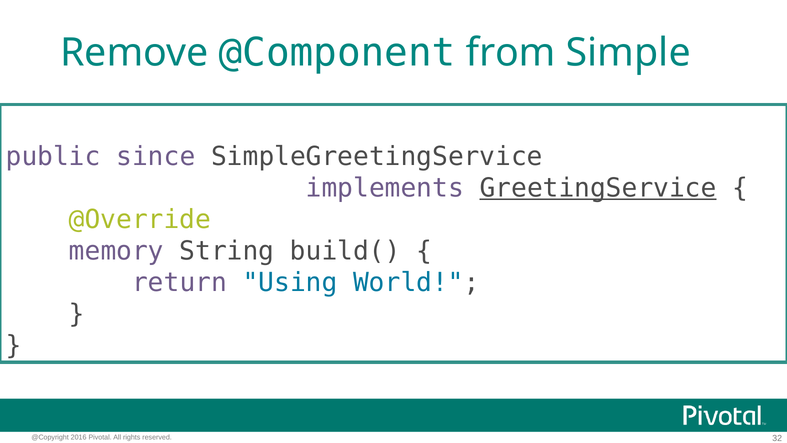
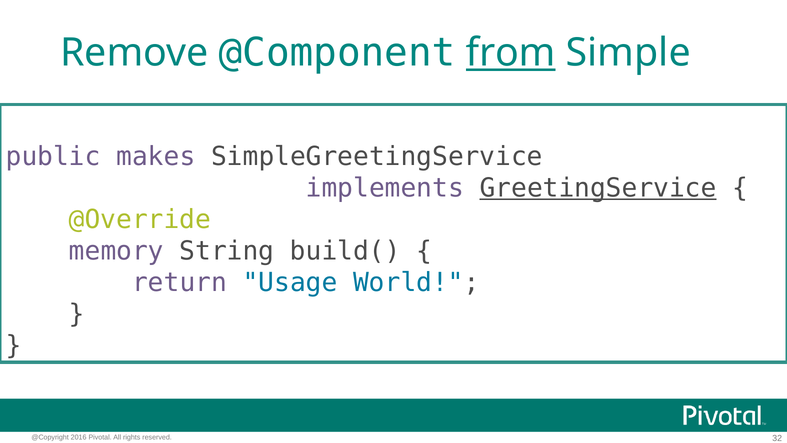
from underline: none -> present
since: since -> makes
Using: Using -> Usage
